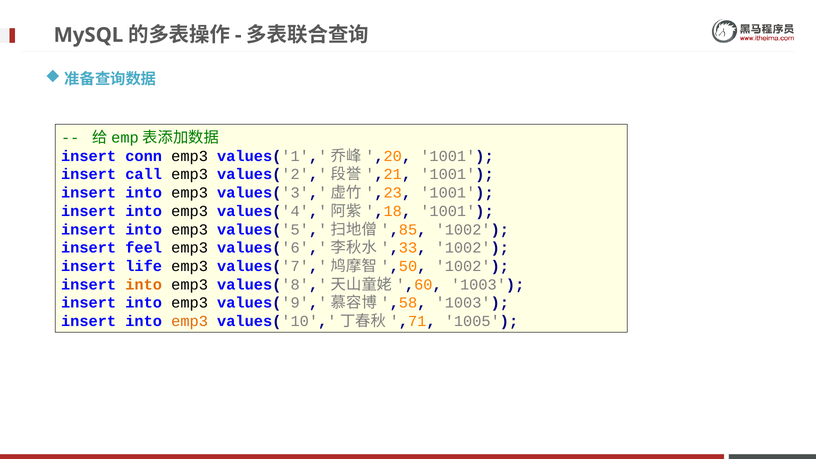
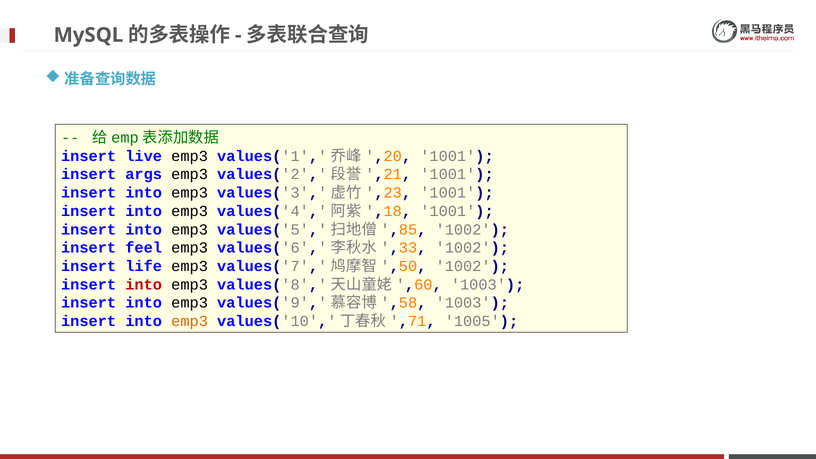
conn: conn -> live
call: call -> args
into at (144, 285) colour: orange -> red
